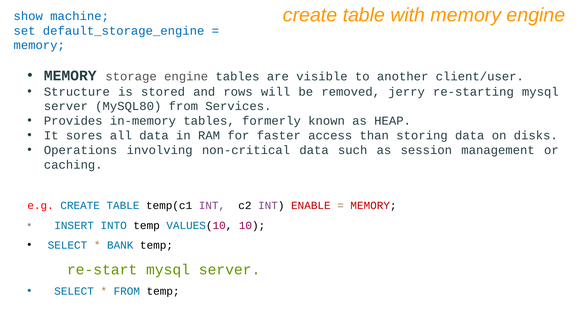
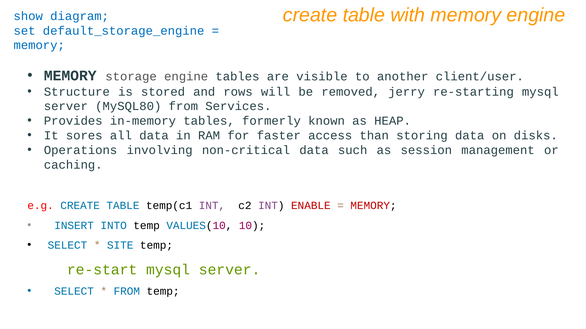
machine: machine -> diagram
BANK: BANK -> SITE
